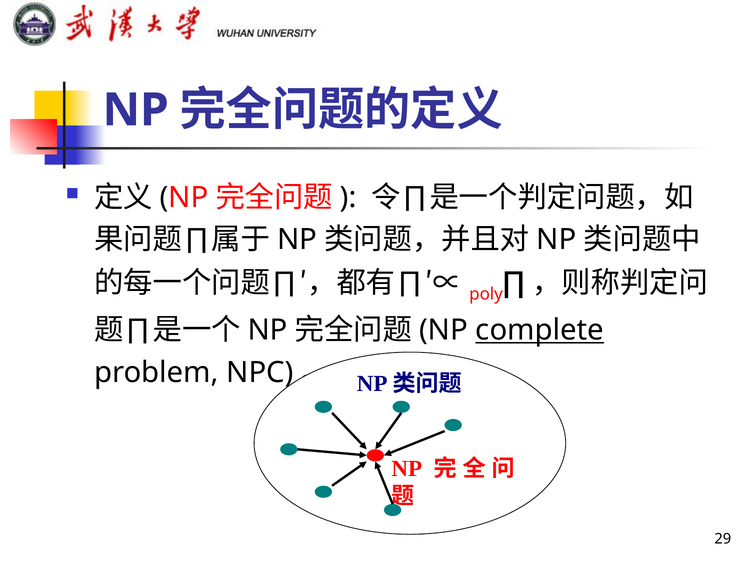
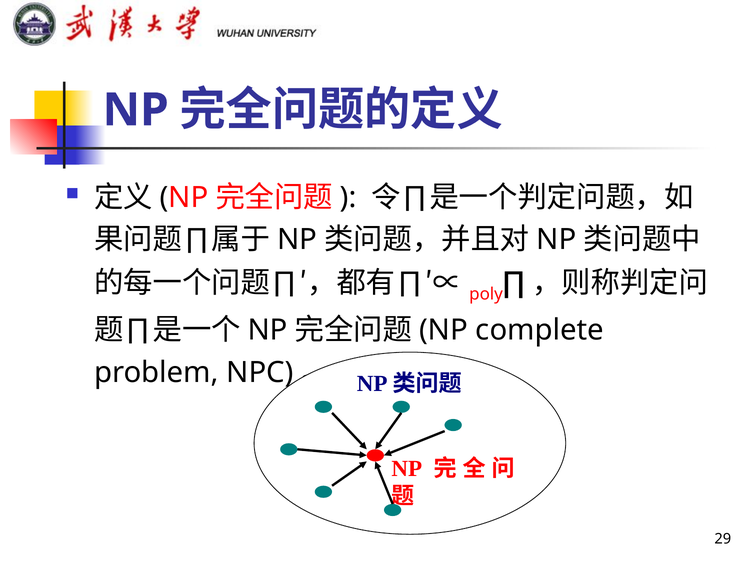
complete underline: present -> none
